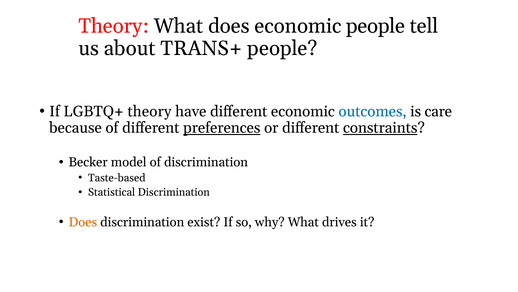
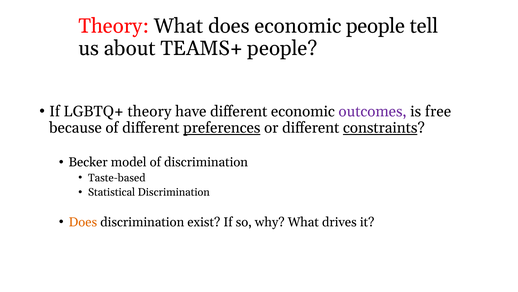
TRANS+: TRANS+ -> TEAMS+
outcomes colour: blue -> purple
care: care -> free
